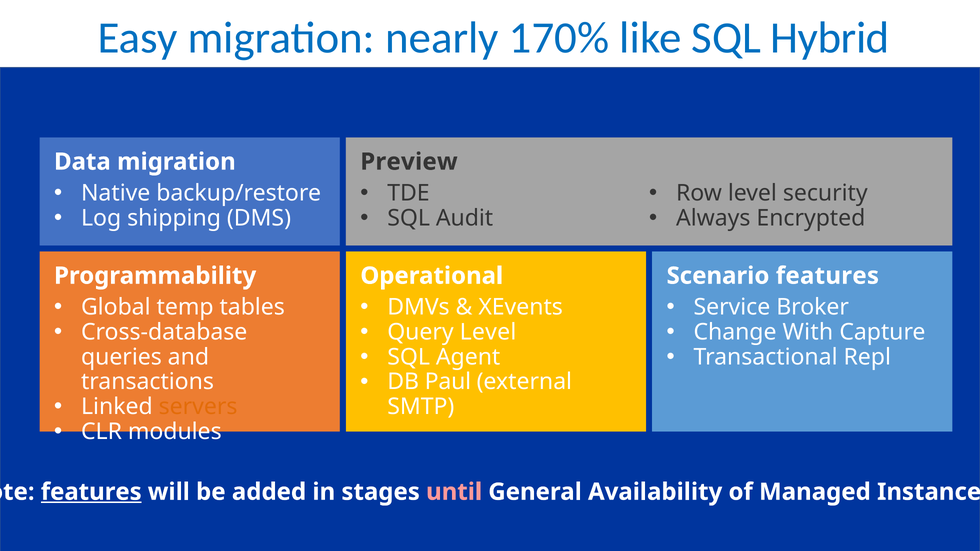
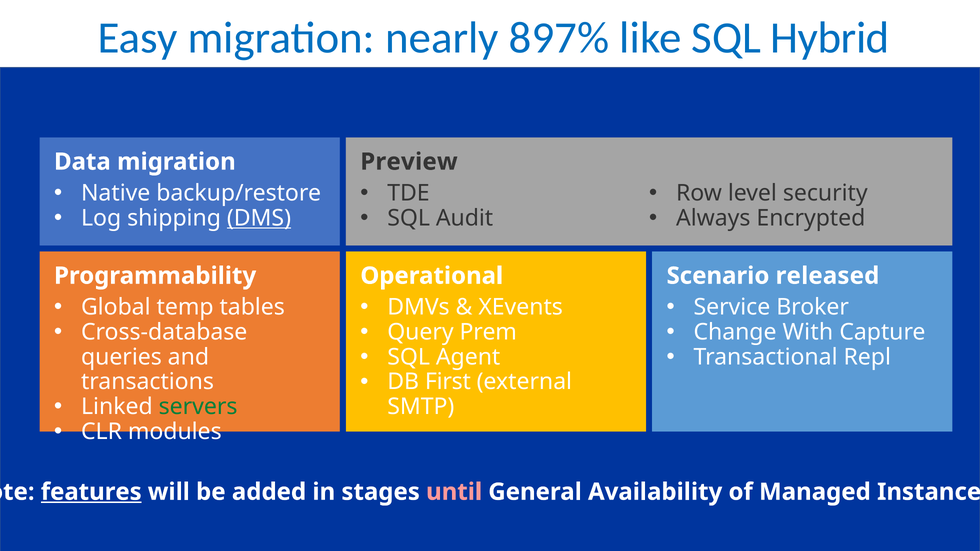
170%: 170% -> 897%
DMS underline: none -> present
Scenario features: features -> released
Query Level: Level -> Prem
Paul: Paul -> First
servers colour: orange -> green
